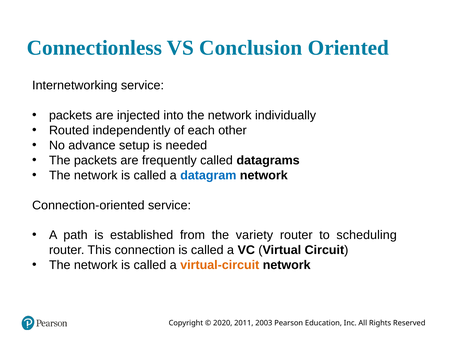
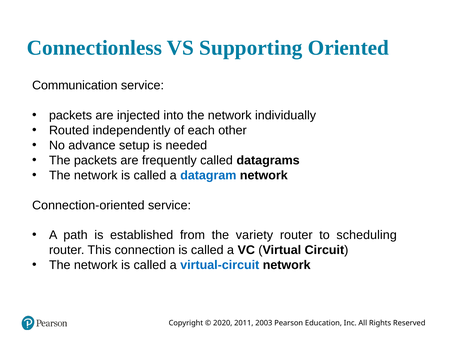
Conclusion: Conclusion -> Supporting
Internetworking: Internetworking -> Communication
virtual-circuit colour: orange -> blue
